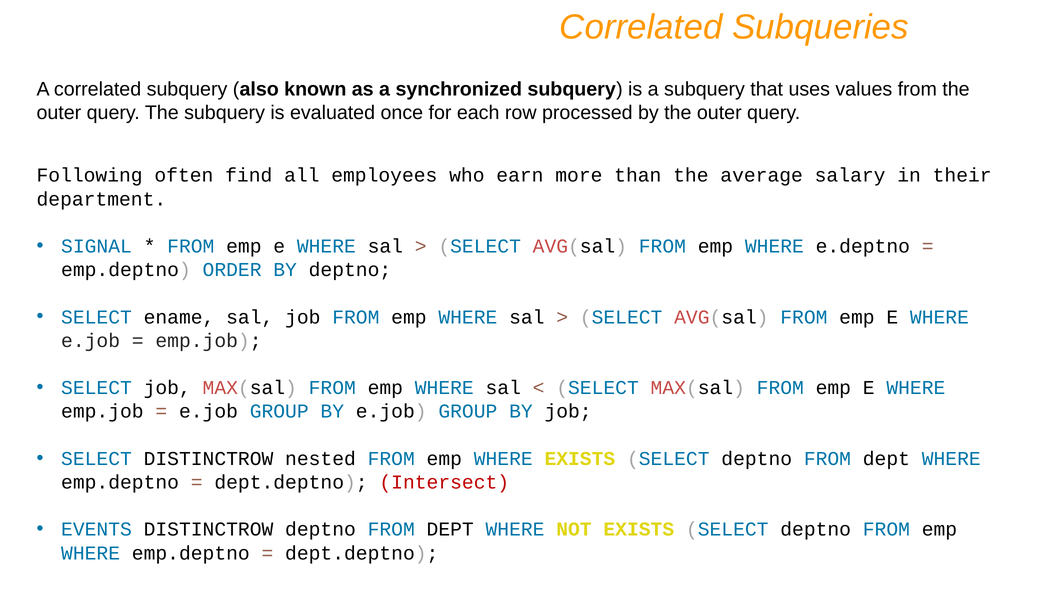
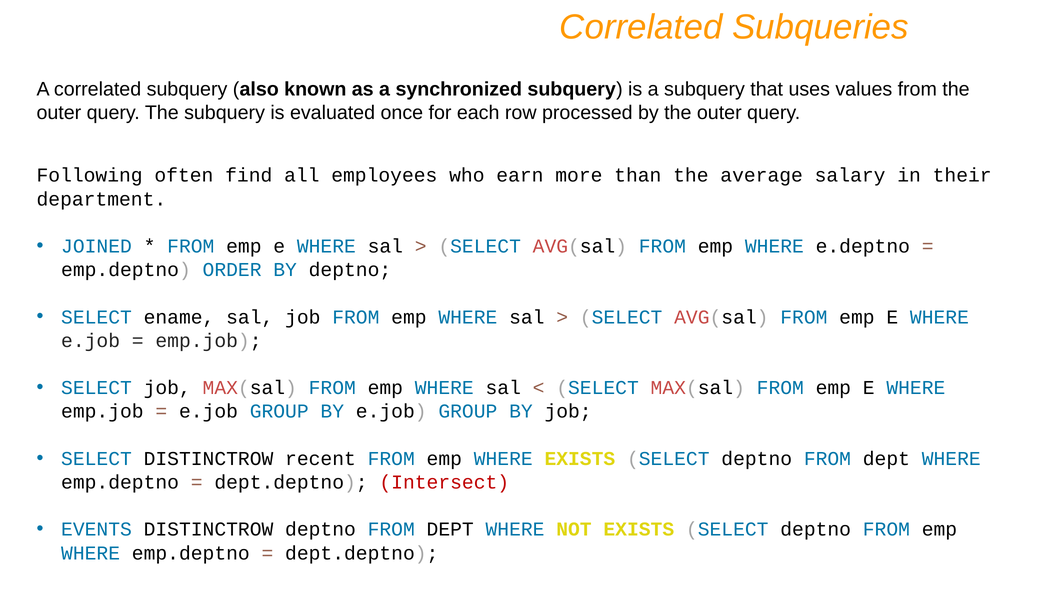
SIGNAL: SIGNAL -> JOINED
nested: nested -> recent
